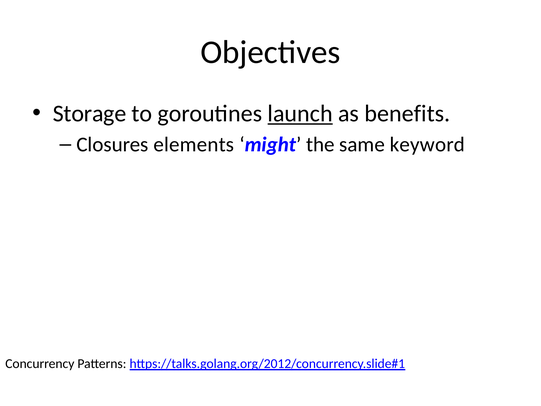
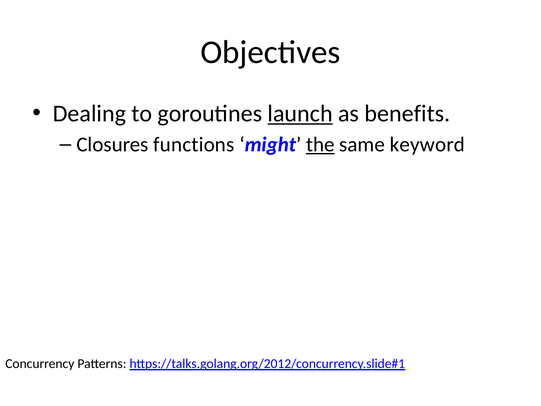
Storage: Storage -> Dealing
elements: elements -> functions
the underline: none -> present
